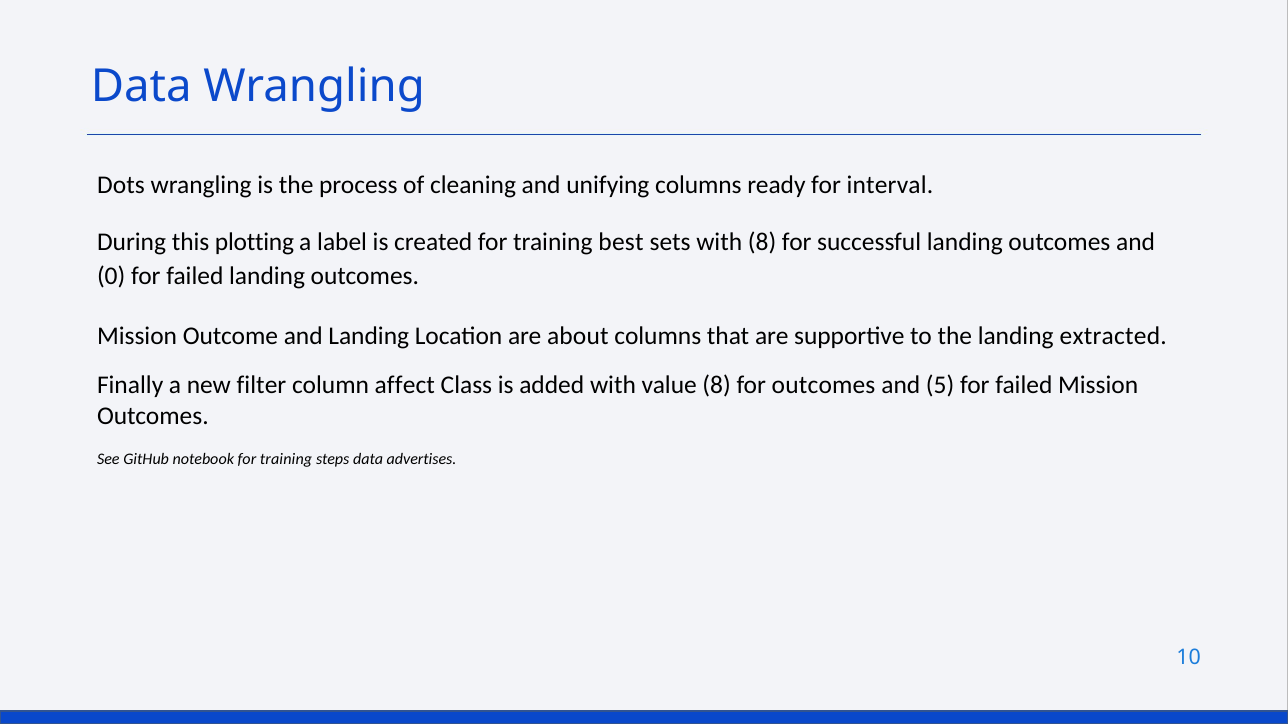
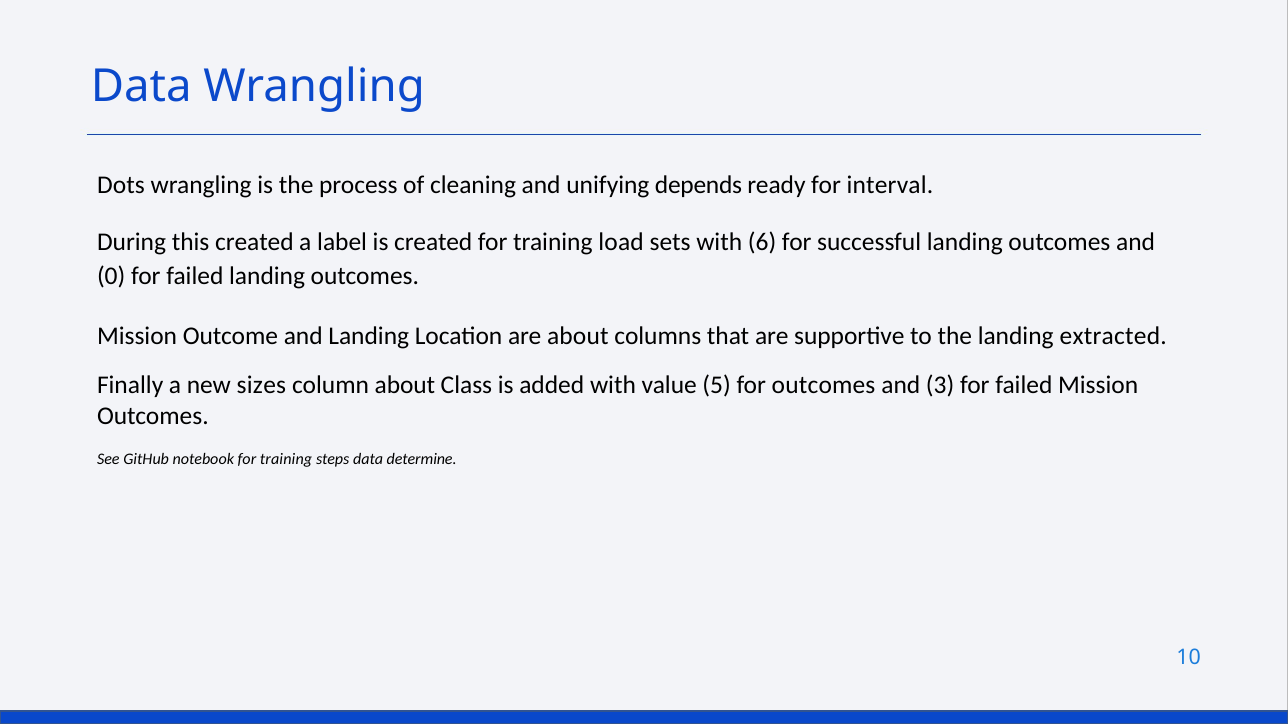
unifying columns: columns -> depends
this plotting: plotting -> created
best: best -> load
with 8: 8 -> 6
filter: filter -> sizes
column affect: affect -> about
value 8: 8 -> 5
5: 5 -> 3
advertises: advertises -> determine
